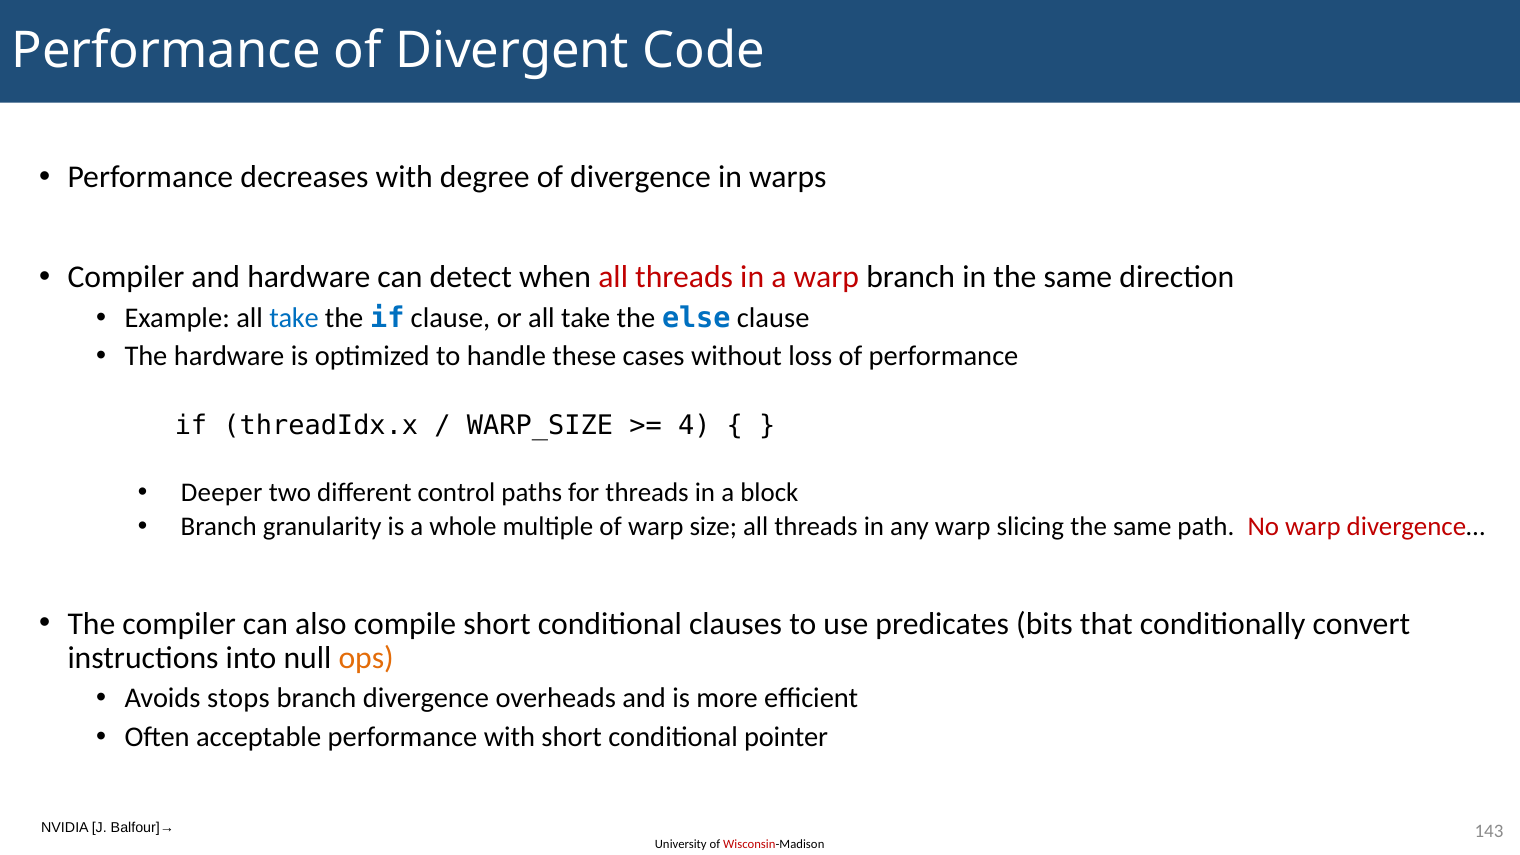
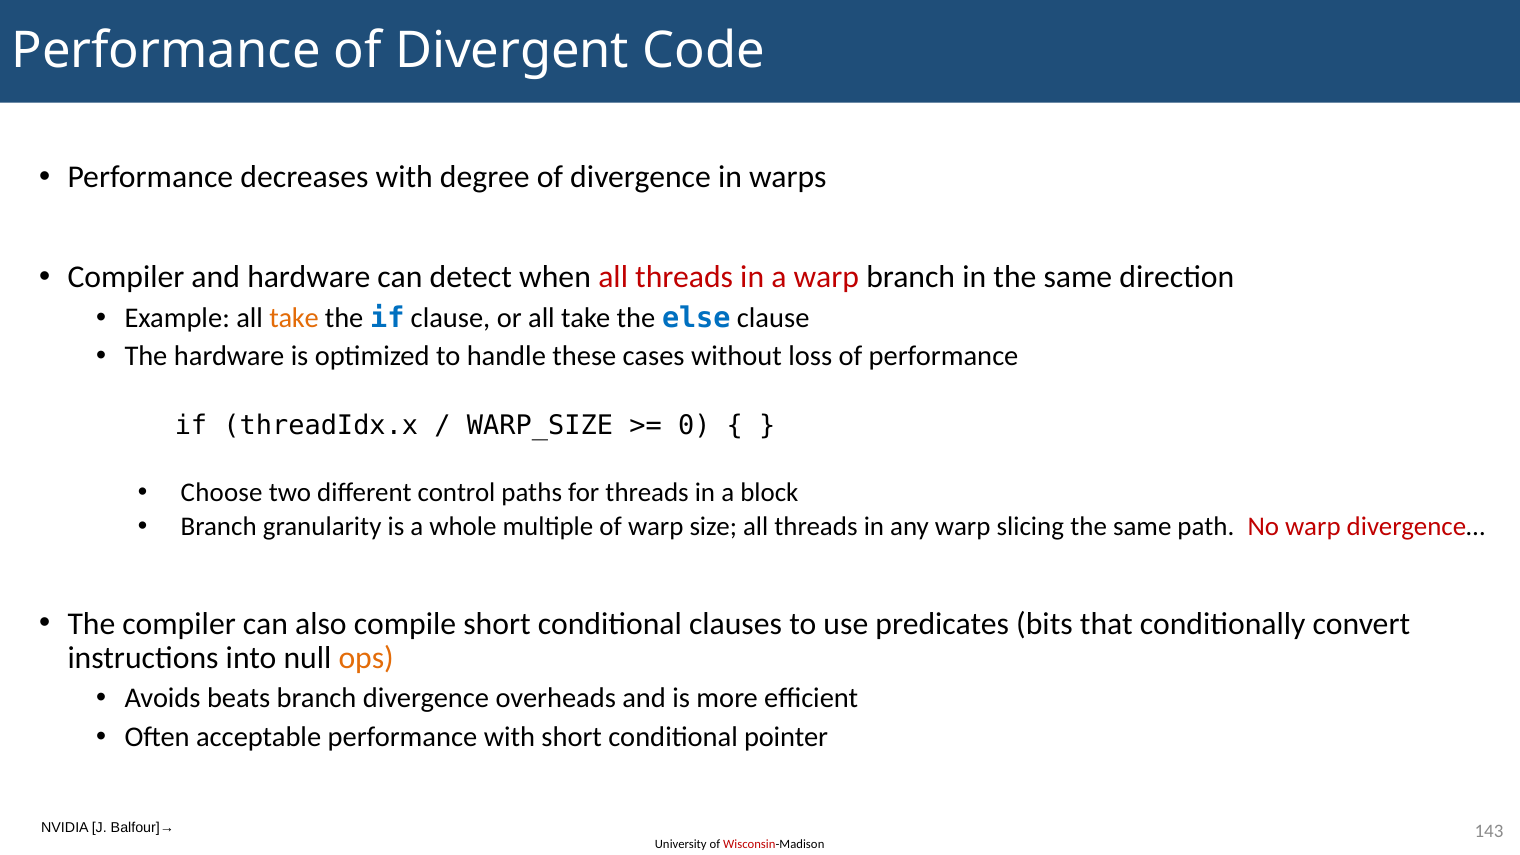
take at (294, 318) colour: blue -> orange
4: 4 -> 0
Deeper: Deeper -> Choose
stops: stops -> beats
